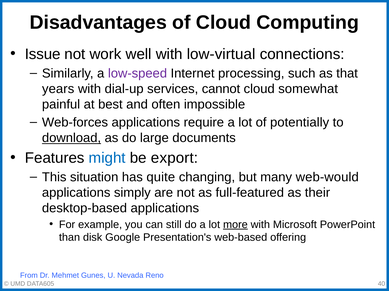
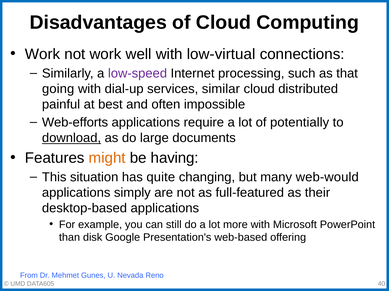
Issue at (43, 54): Issue -> Work
years: years -> going
cannot: cannot -> similar
somewhat: somewhat -> distributed
Web-forces: Web-forces -> Web-efforts
might colour: blue -> orange
export: export -> having
more underline: present -> none
